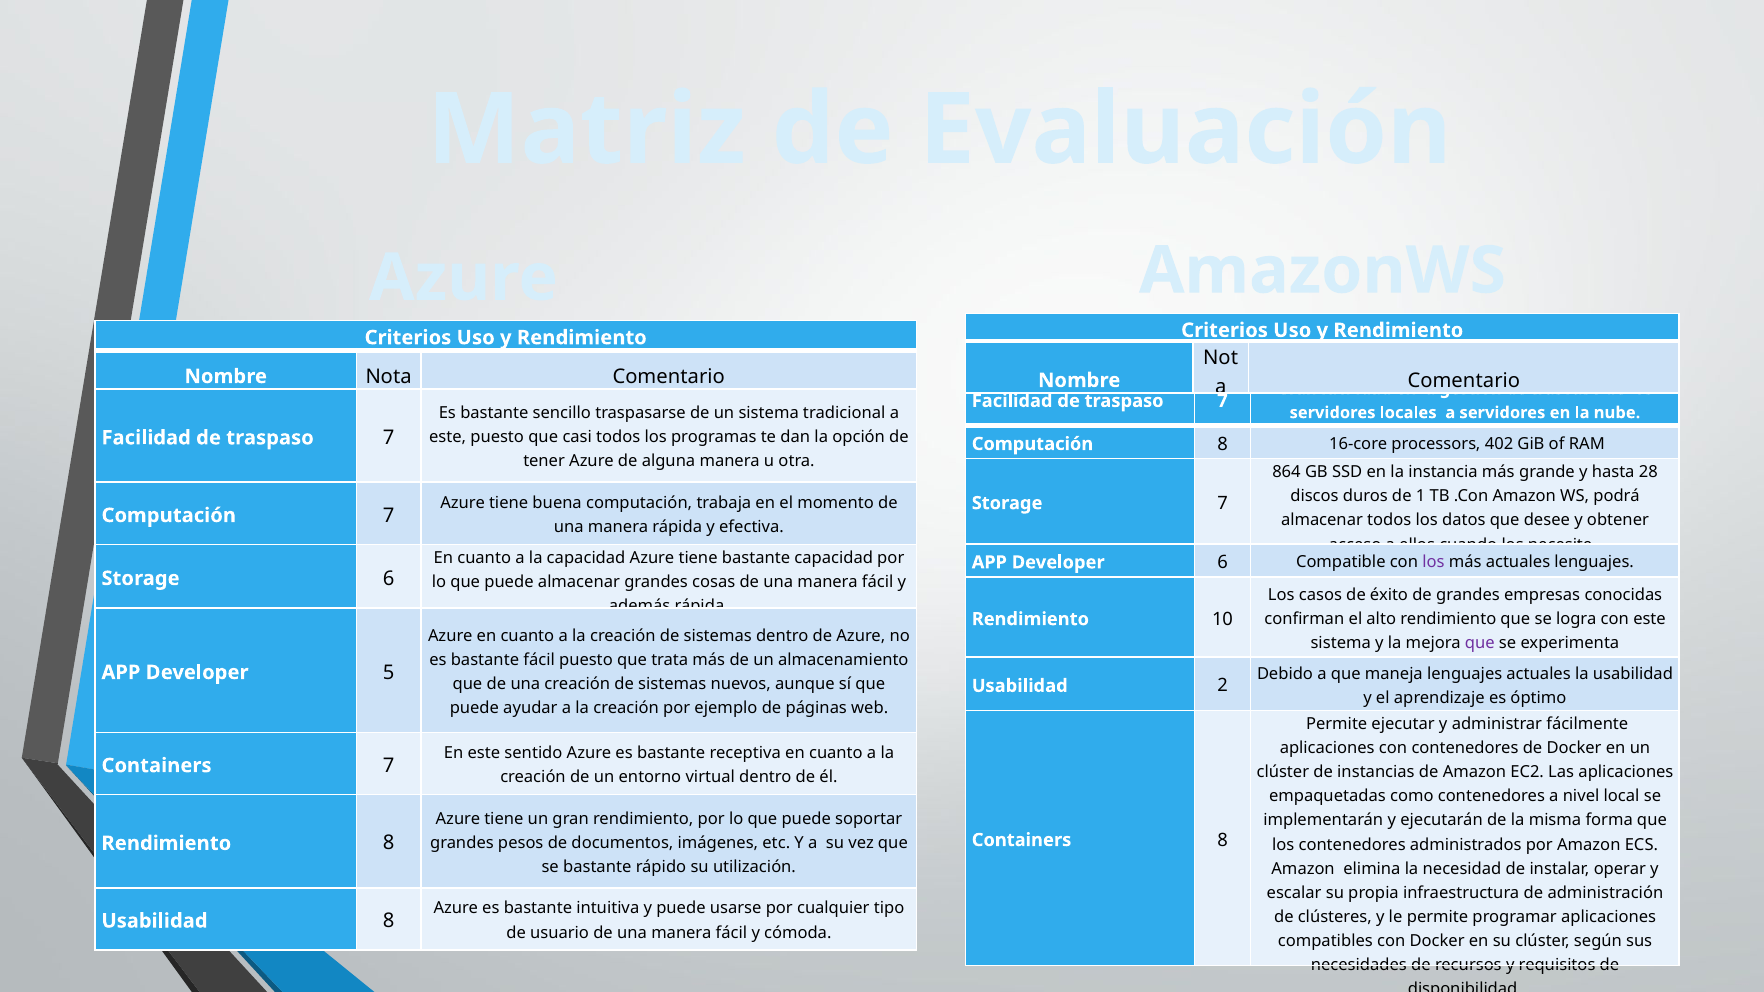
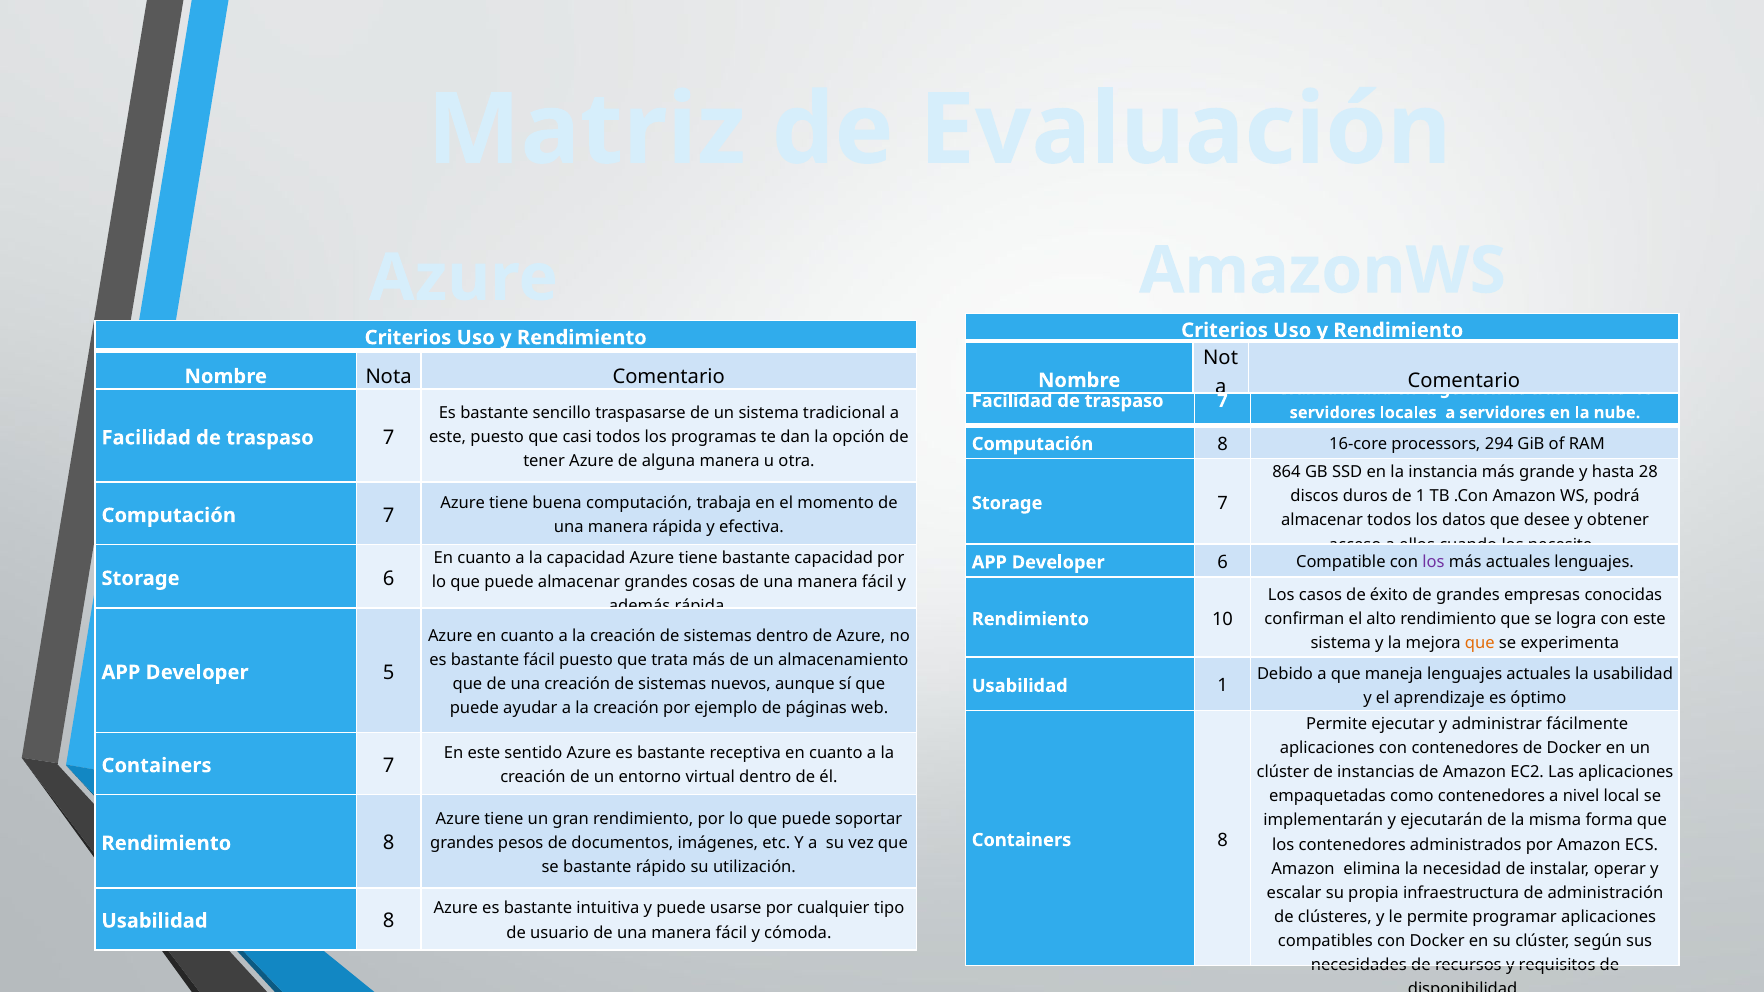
402: 402 -> 294
que at (1480, 643) colour: purple -> orange
Usabilidad 2: 2 -> 1
